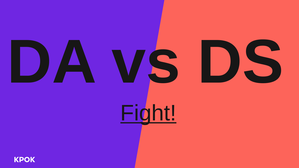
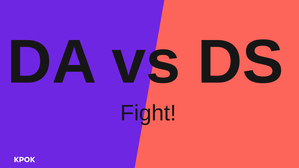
Fight underline: present -> none
